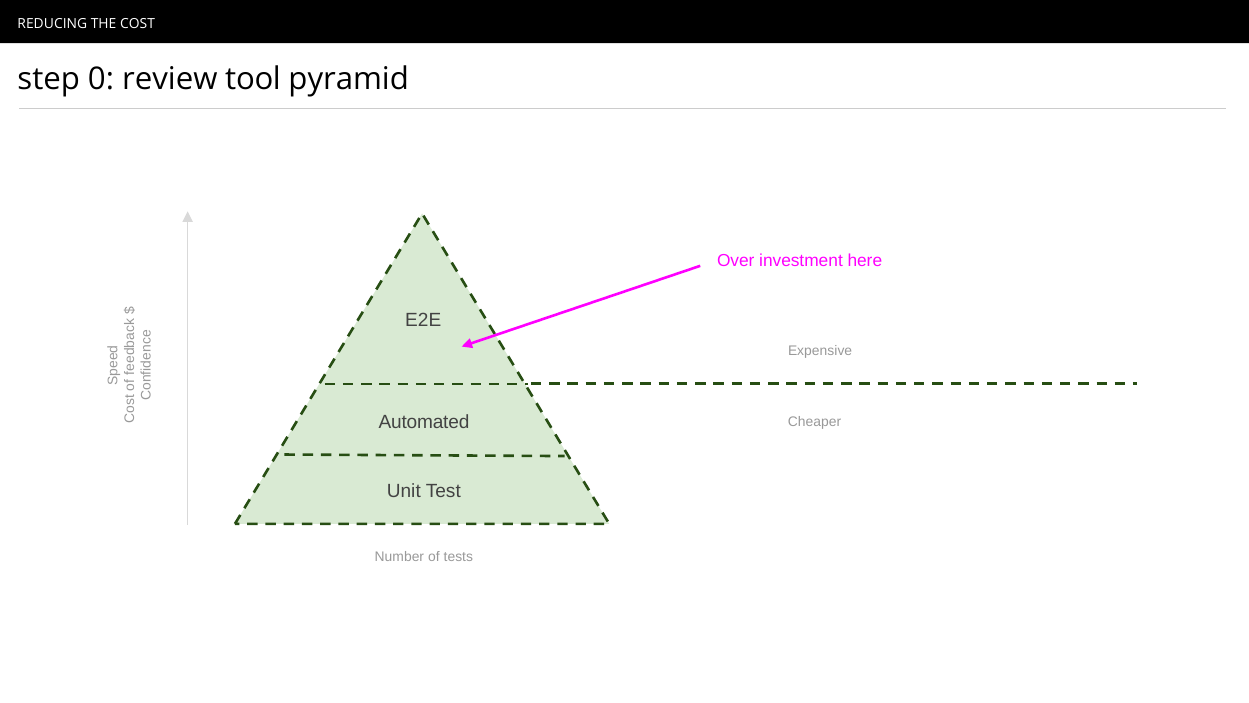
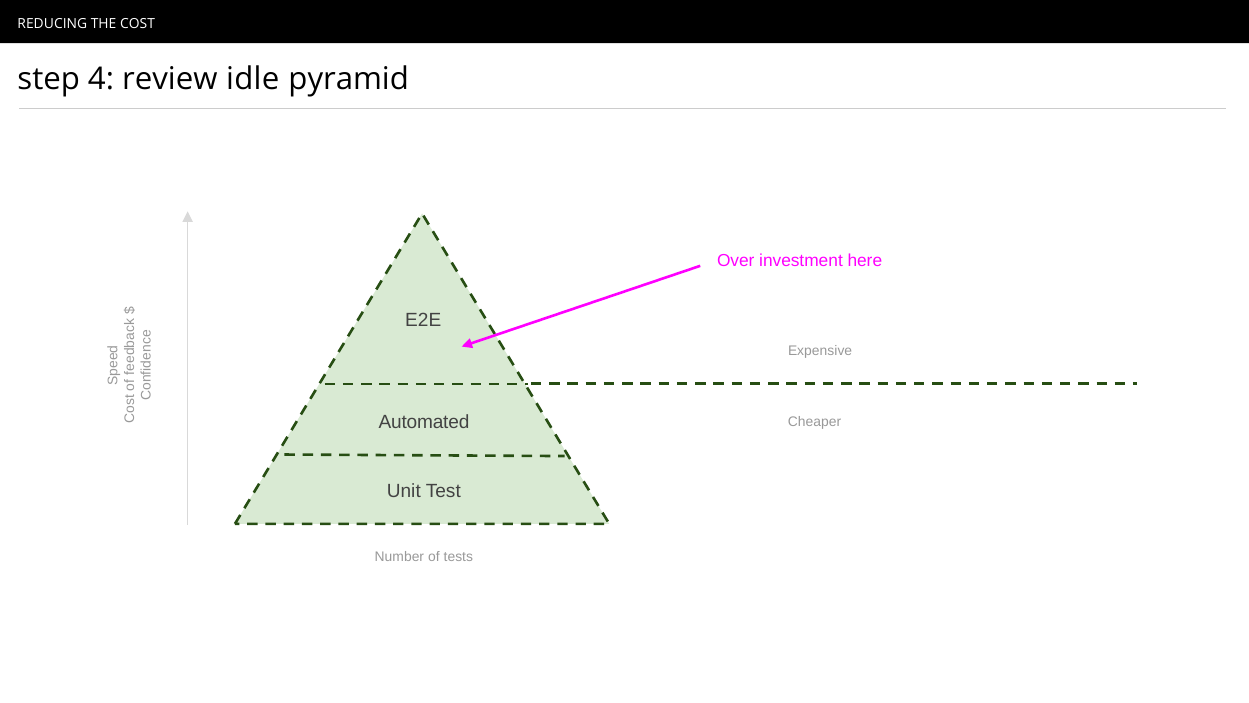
0: 0 -> 4
tool: tool -> idle
